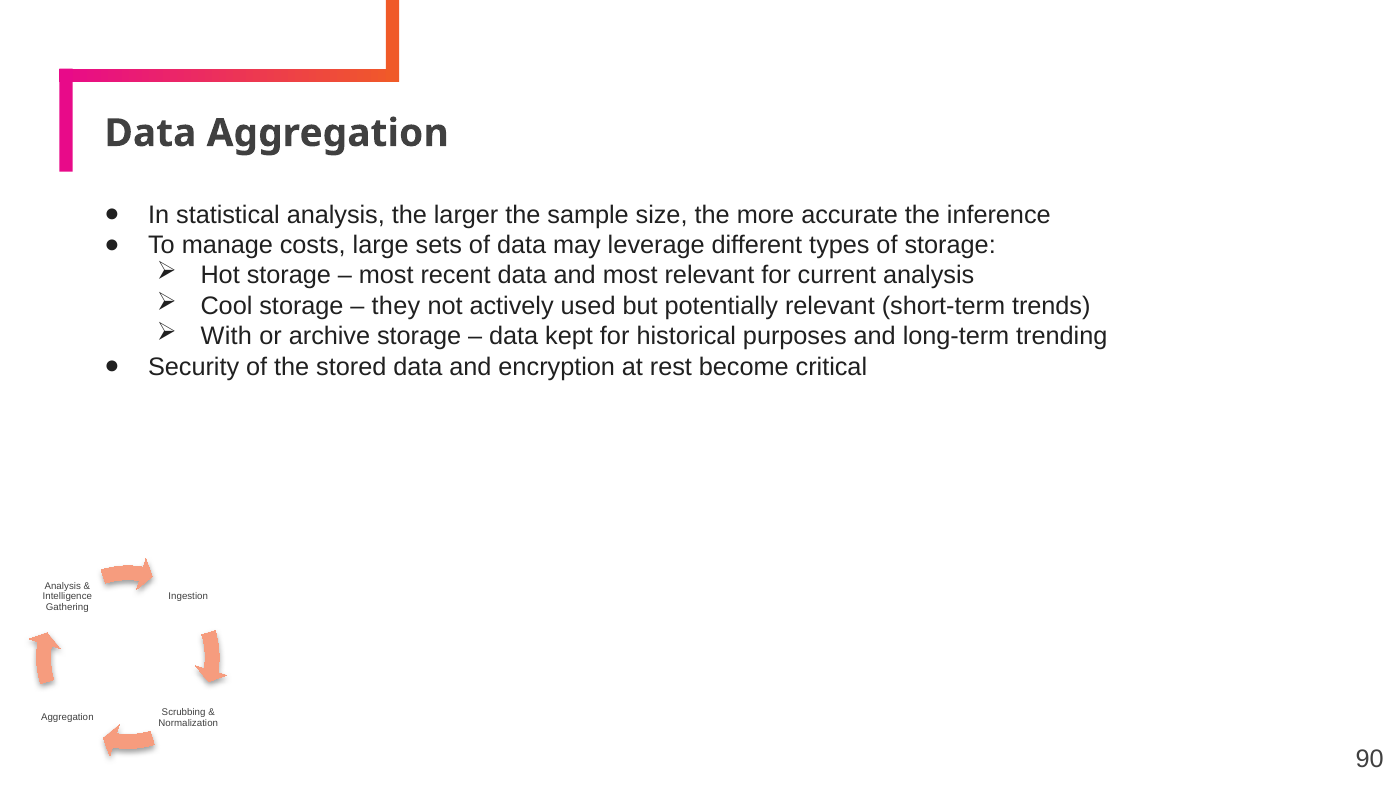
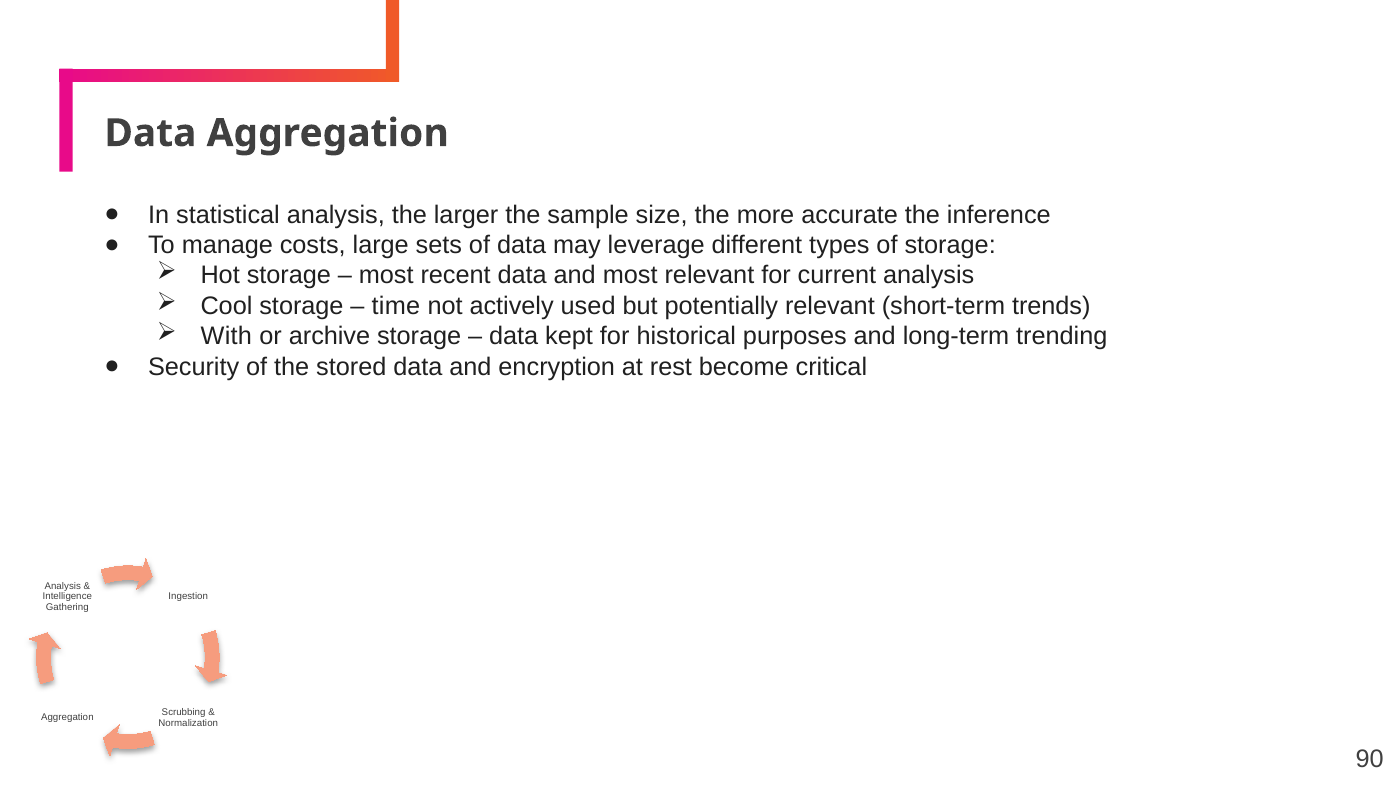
they: they -> time
